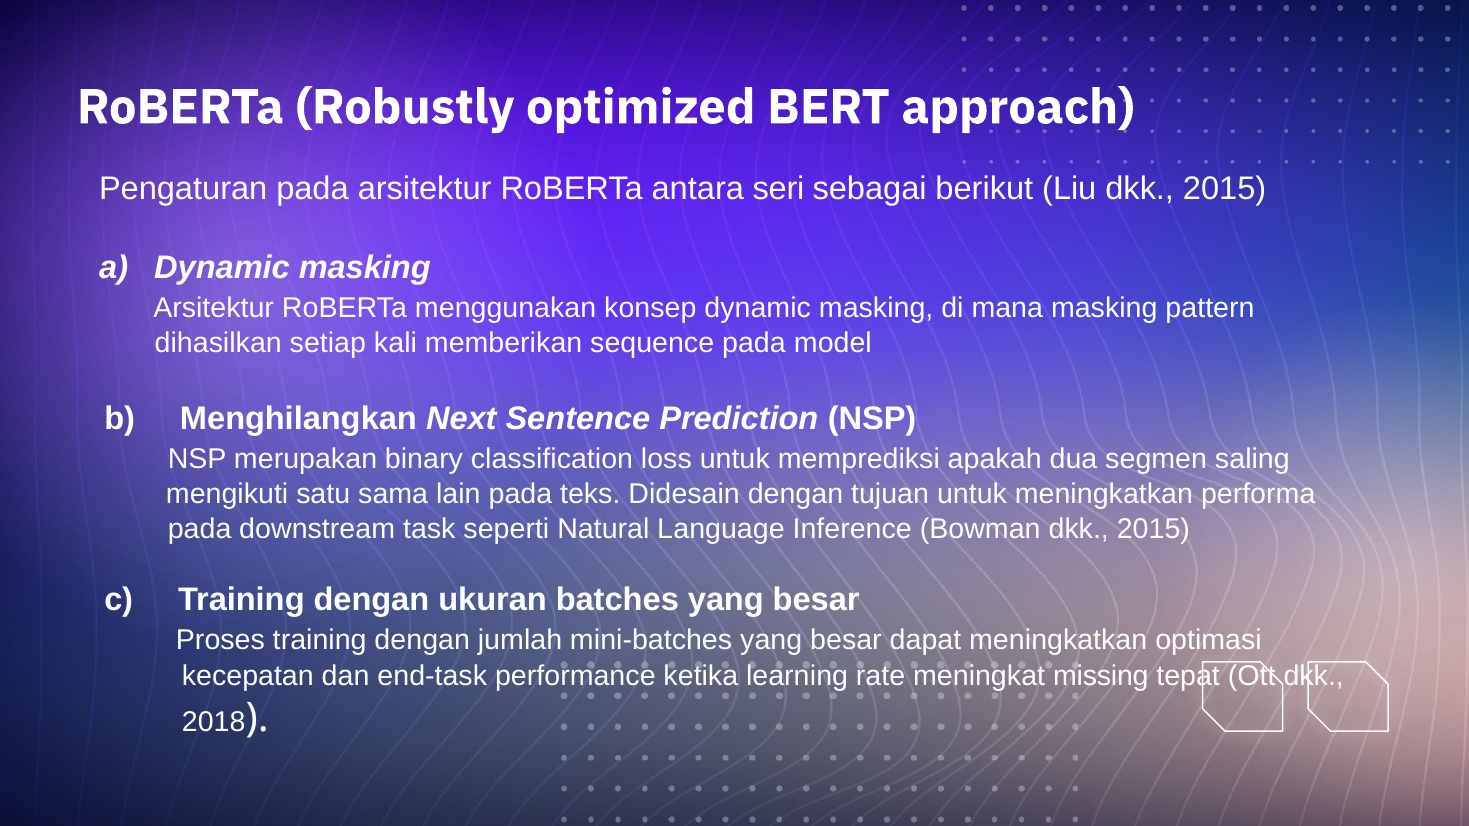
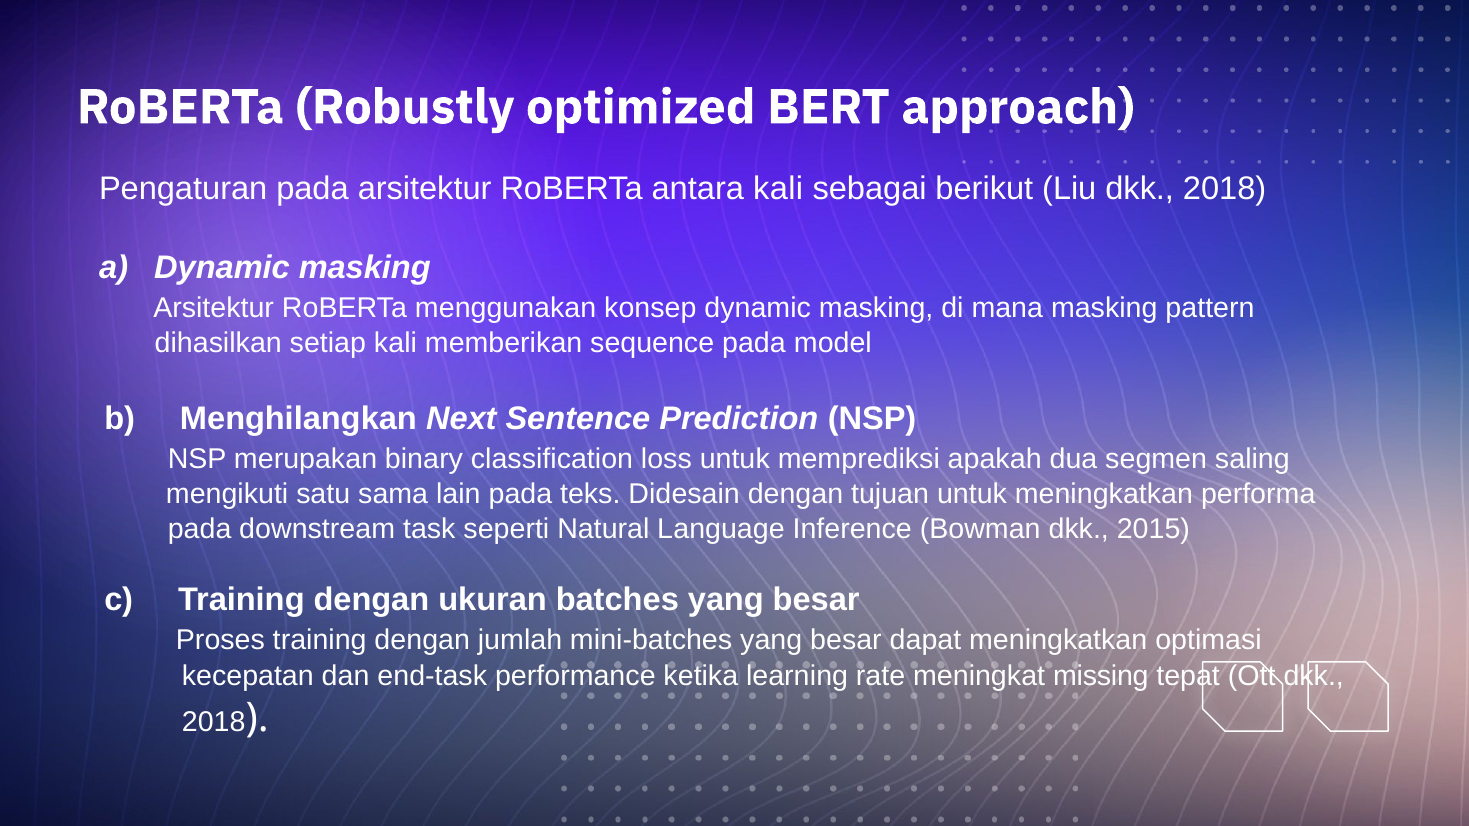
antara seri: seri -> kali
Liu dkk 2015: 2015 -> 2018
